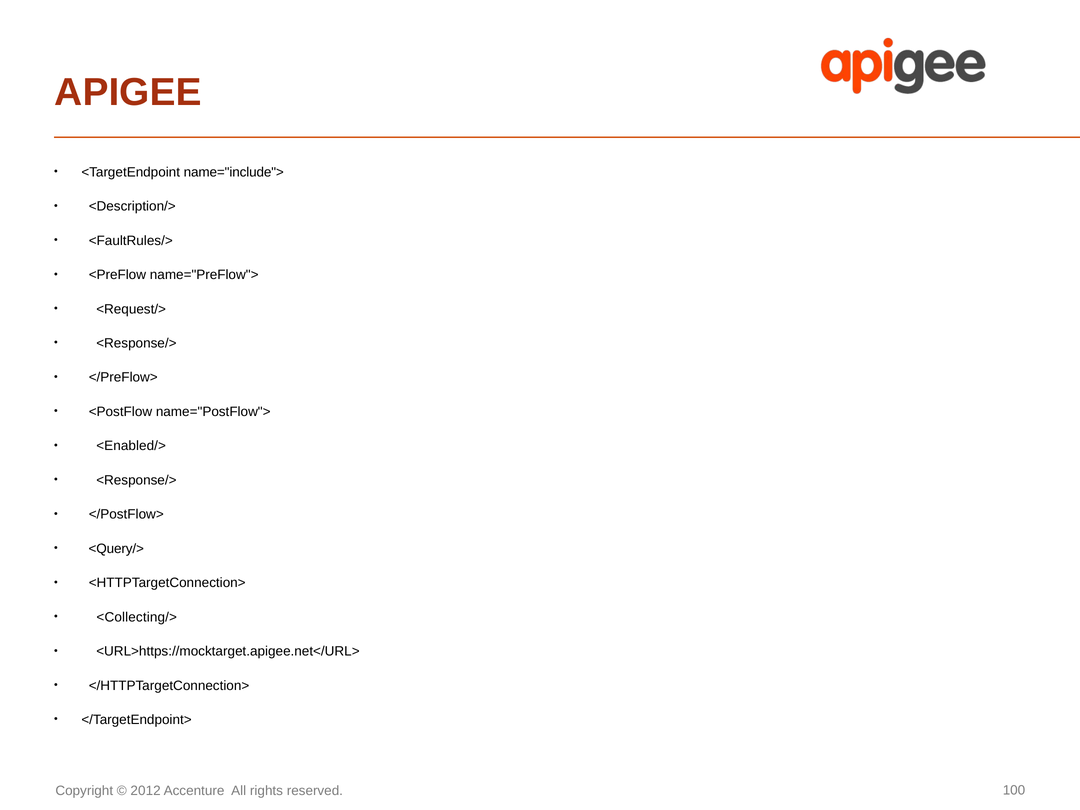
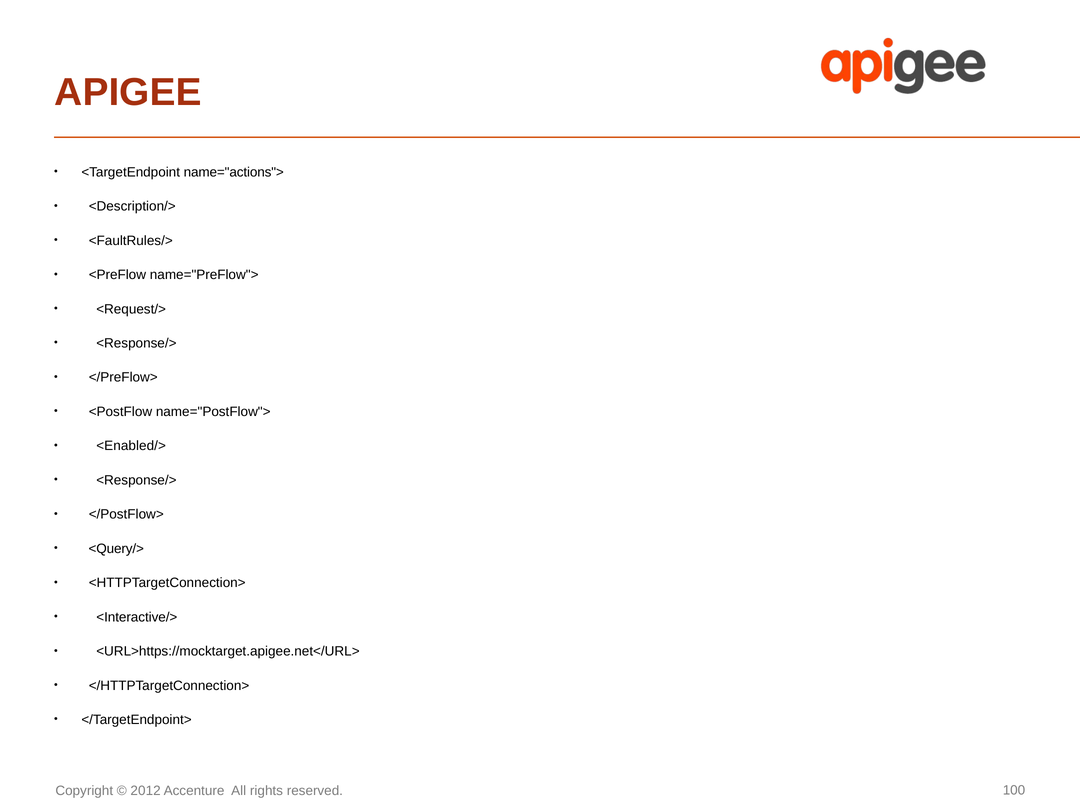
name="include">: name="include"> -> name="actions">
<Collecting/>: <Collecting/> -> <Interactive/>
